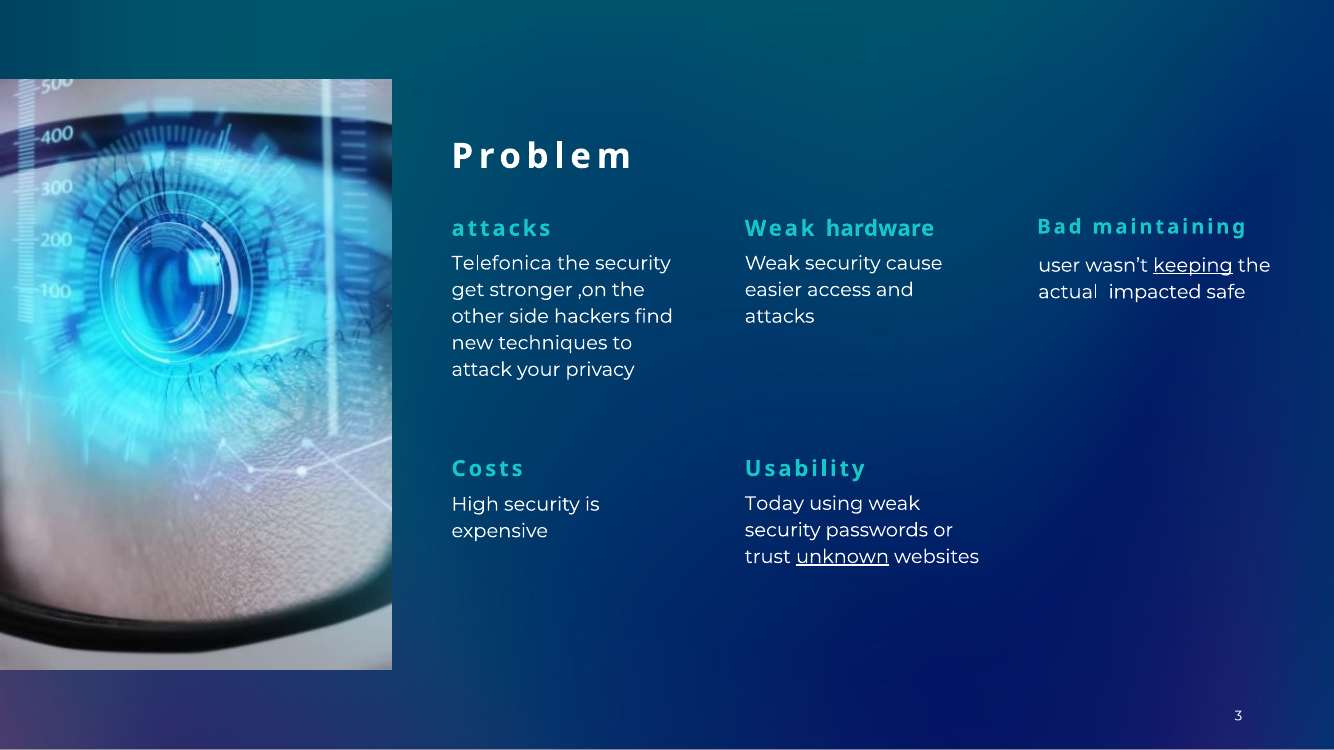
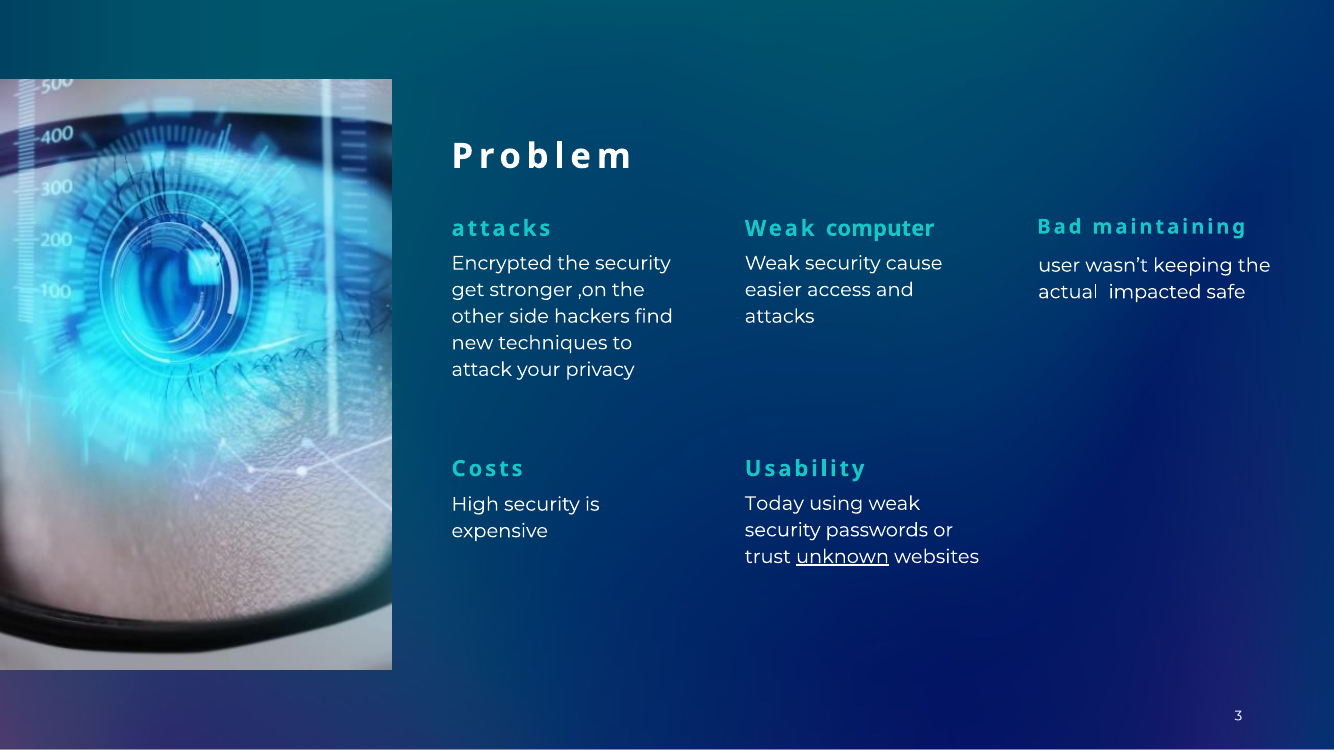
hardware: hardware -> computer
Telefonica: Telefonica -> Encrypted
keeping underline: present -> none
